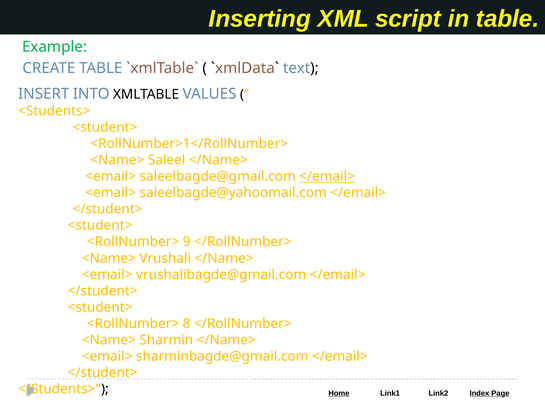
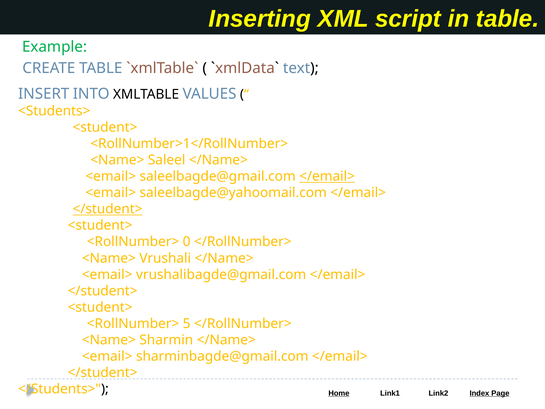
</student> at (108, 209) underline: none -> present
9: 9 -> 0
8: 8 -> 5
